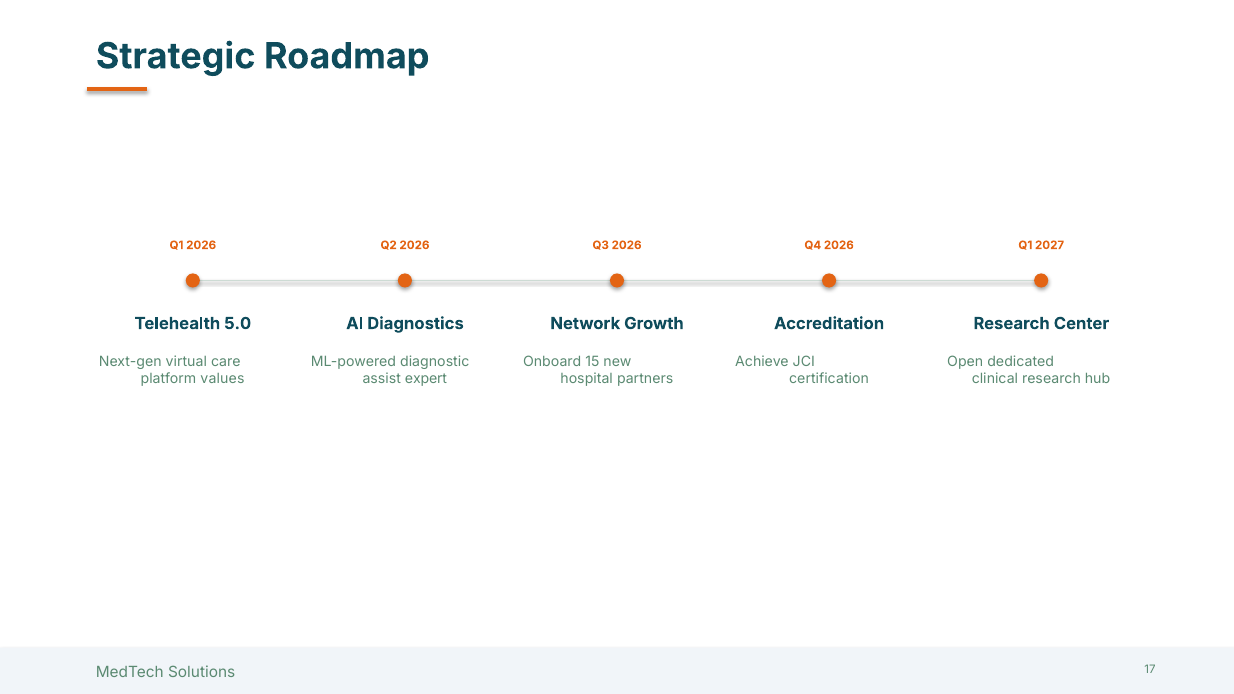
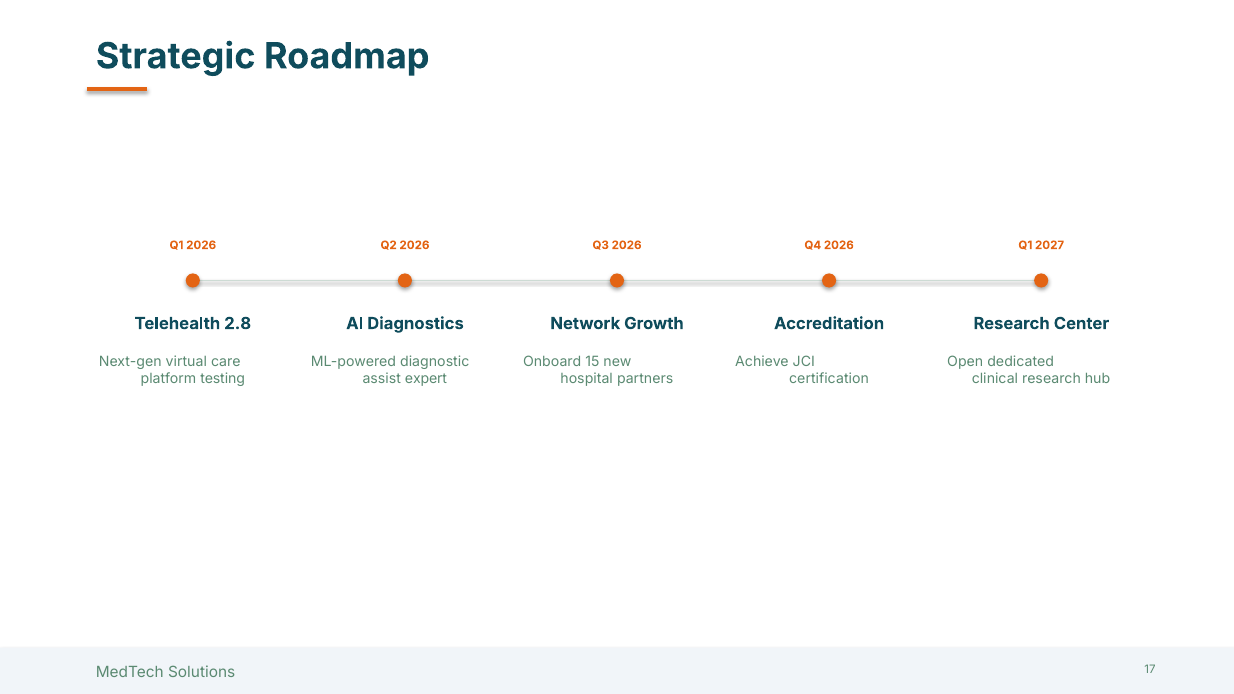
5.0: 5.0 -> 2.8
values: values -> testing
